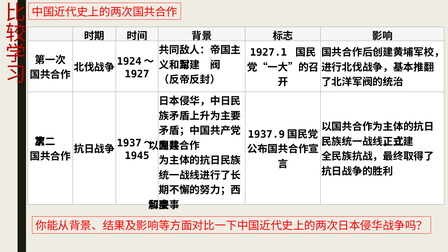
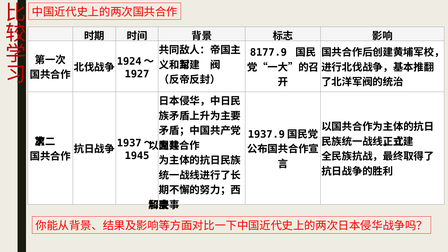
1927.1: 1927.1 -> 8177.9
